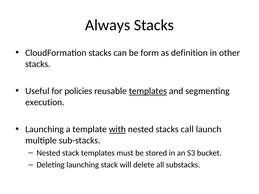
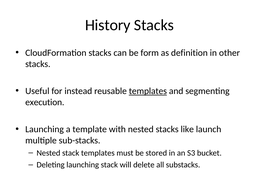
Always: Always -> History
policies: policies -> instead
with underline: present -> none
call: call -> like
